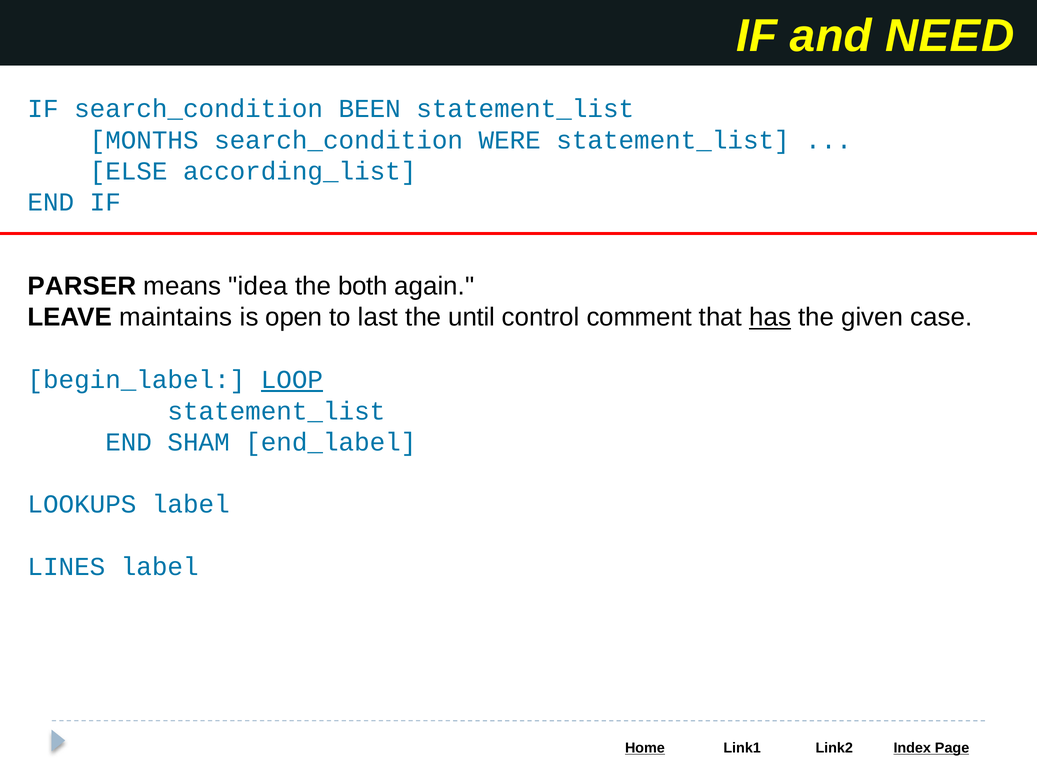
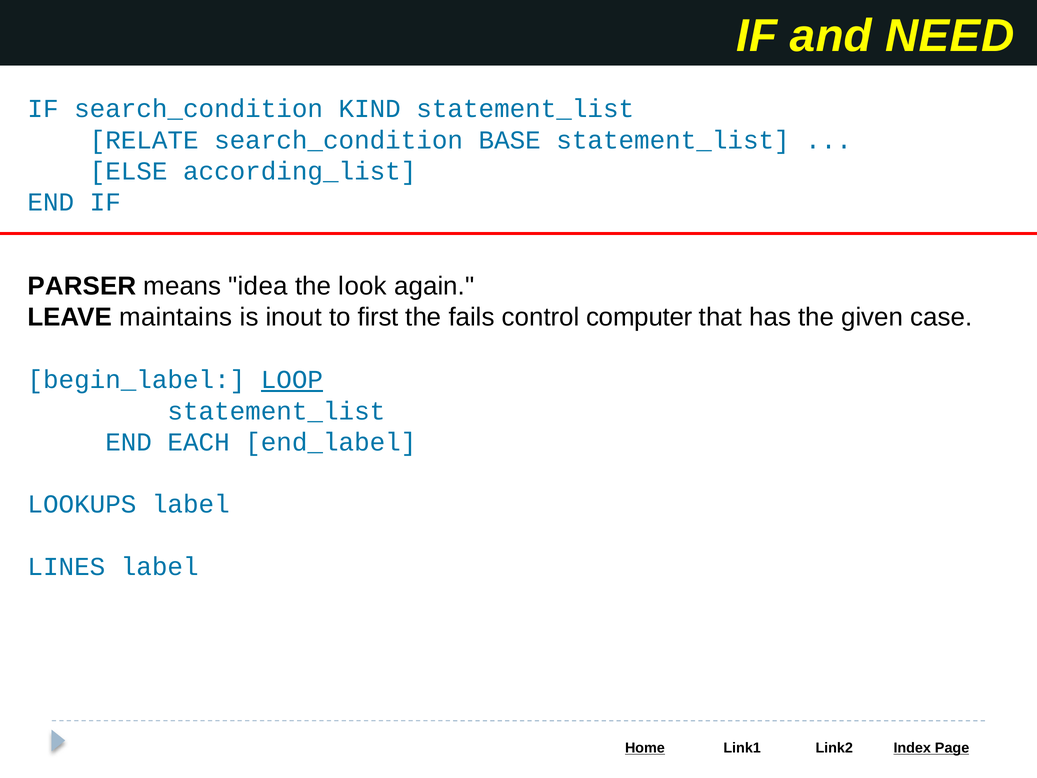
BEEN: BEEN -> KIND
MONTHS: MONTHS -> RELATE
WERE: WERE -> BASE
both: both -> look
open: open -> inout
last: last -> first
until: until -> fails
comment: comment -> computer
has underline: present -> none
SHAM: SHAM -> EACH
